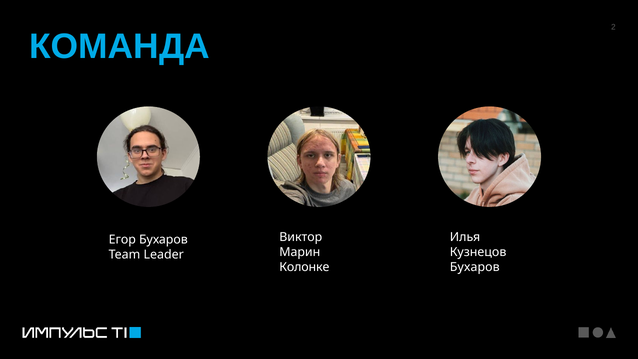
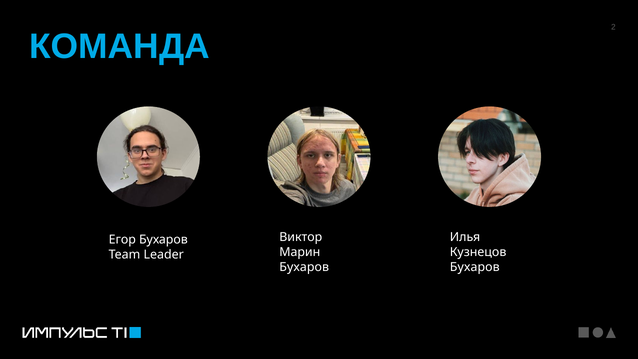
Колонке at (304, 267): Колонке -> Бухаров
